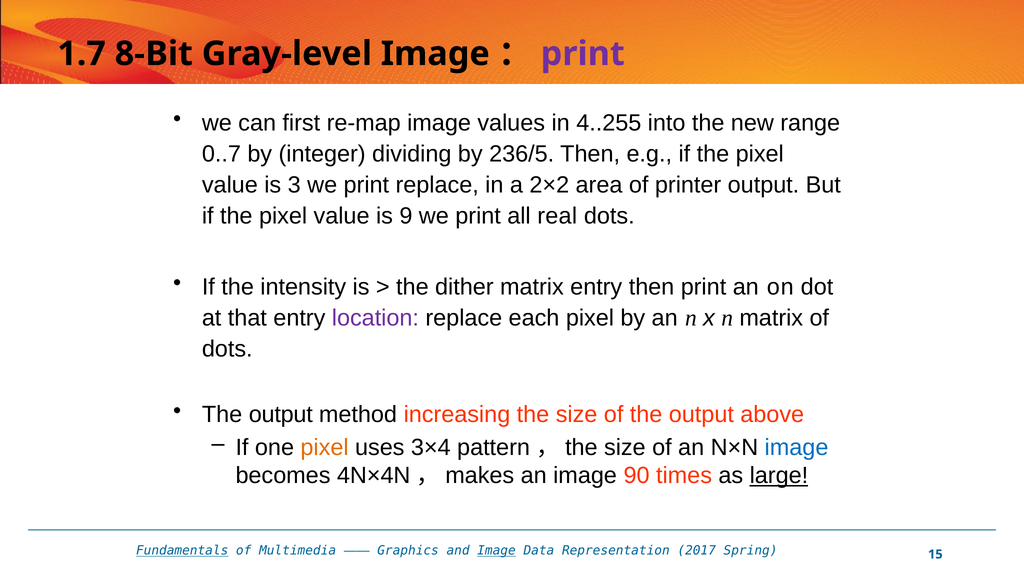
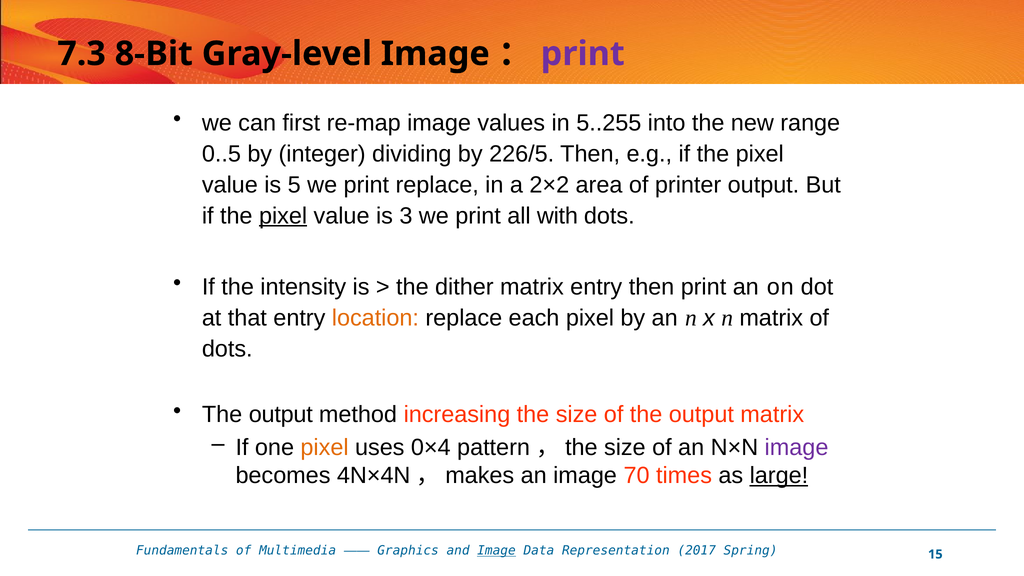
1.7: 1.7 -> 7.3
4..255: 4..255 -> 5..255
0..7: 0..7 -> 0..5
236/5: 236/5 -> 226/5
3: 3 -> 5
pixel at (283, 216) underline: none -> present
9: 9 -> 3
real: real -> with
location colour: purple -> orange
output above: above -> matrix
3×4: 3×4 -> 0×4
image at (797, 448) colour: blue -> purple
90: 90 -> 70
Fundamentals underline: present -> none
